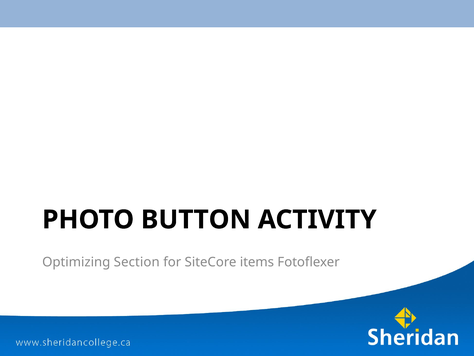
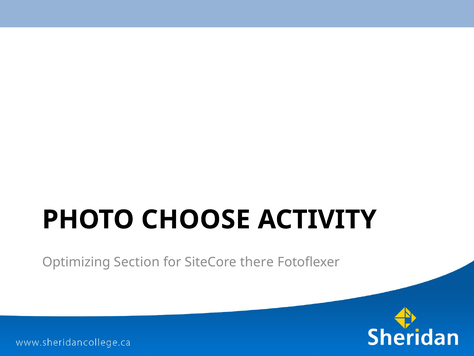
BUTTON: BUTTON -> CHOOSE
items: items -> there
